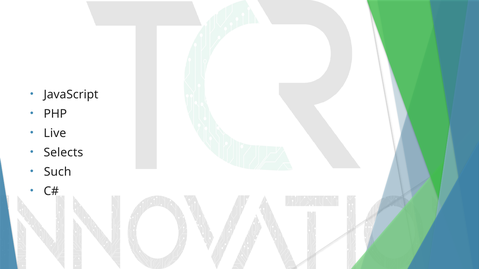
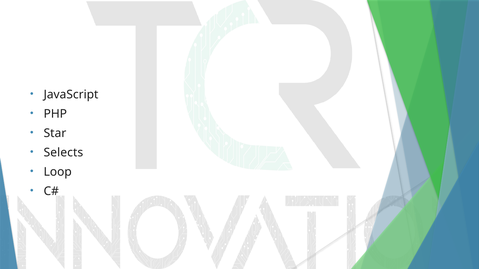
Live: Live -> Star
Such: Such -> Loop
